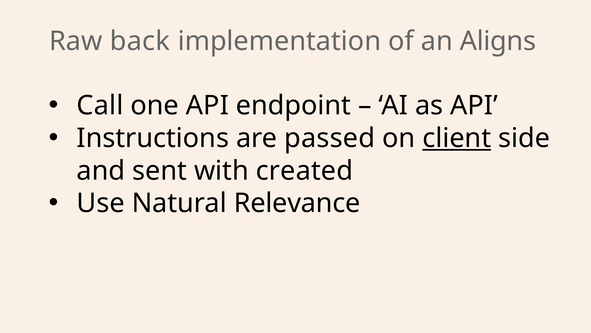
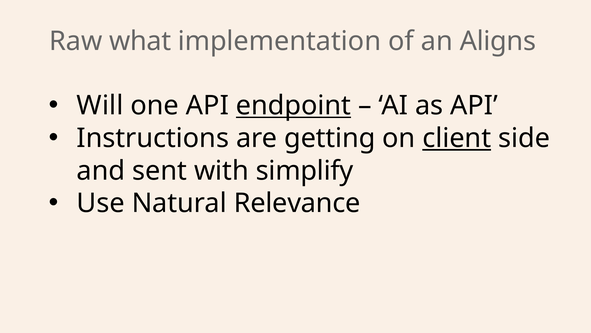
back: back -> what
Call: Call -> Will
endpoint underline: none -> present
passed: passed -> getting
created: created -> simplify
